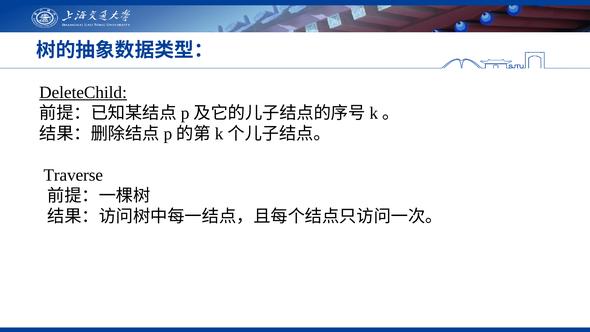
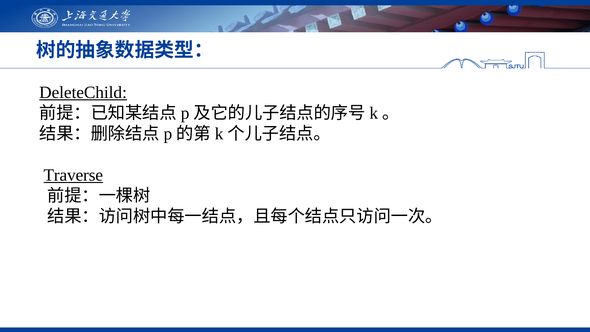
Traverse underline: none -> present
